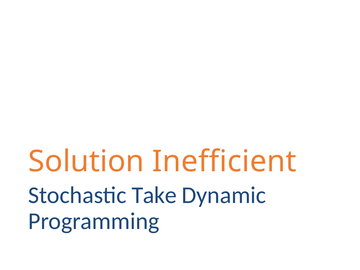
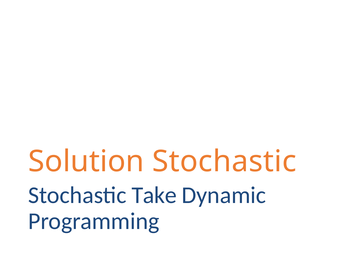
Solution Inefficient: Inefficient -> Stochastic
